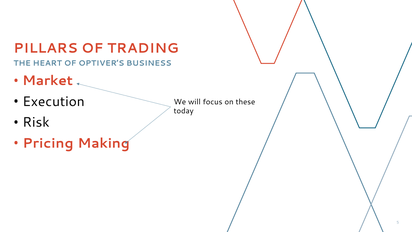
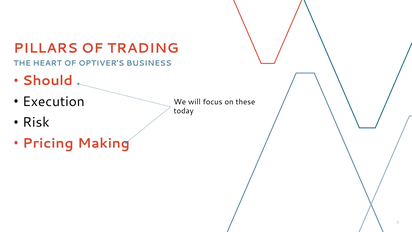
Market: Market -> Should
